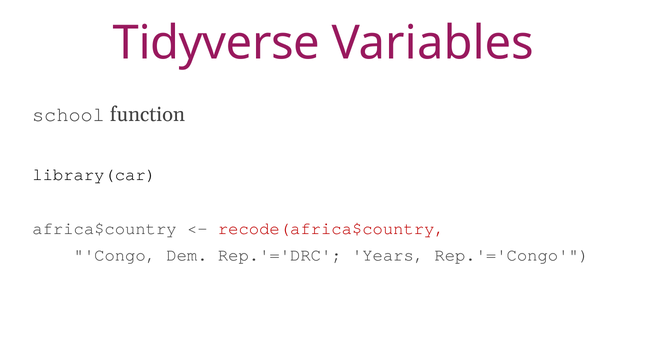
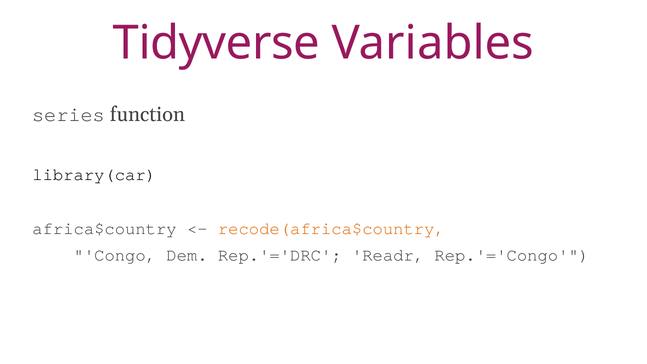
school: school -> series
recode(africa$country colour: red -> orange
Years: Years -> Readr
